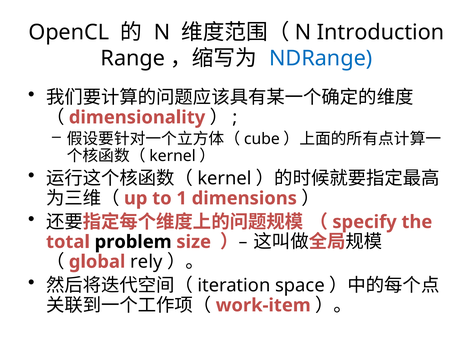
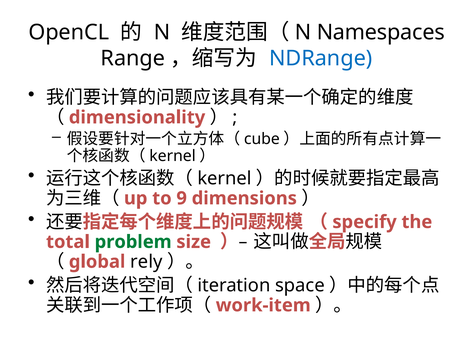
Introduction: Introduction -> Namespaces
1: 1 -> 9
problem colour: black -> green
